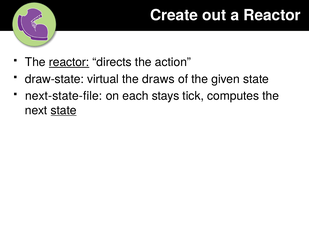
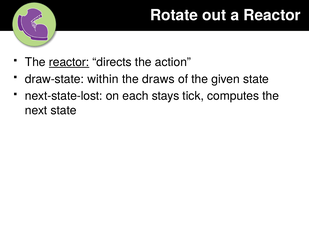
Create: Create -> Rotate
virtual: virtual -> within
next-state-file: next-state-file -> next-state-lost
state at (64, 110) underline: present -> none
